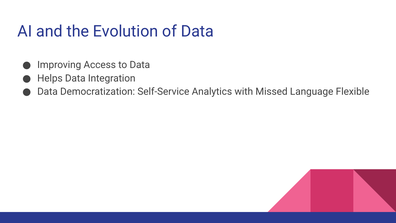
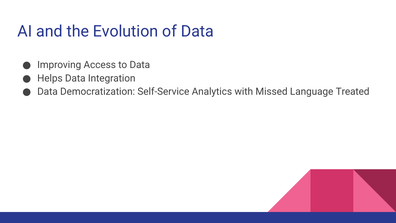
Flexible: Flexible -> Treated
